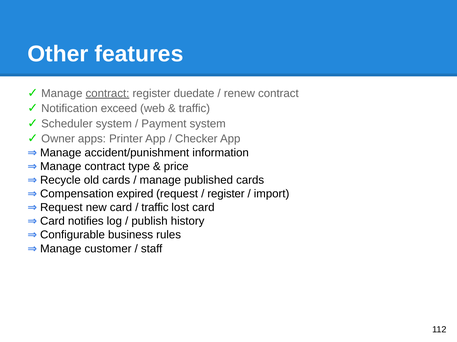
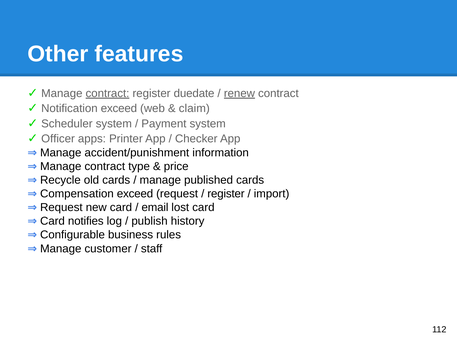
renew underline: none -> present
traffic at (194, 109): traffic -> claim
Owner: Owner -> Officer
Compensation expired: expired -> exceed
traffic at (155, 208): traffic -> email
